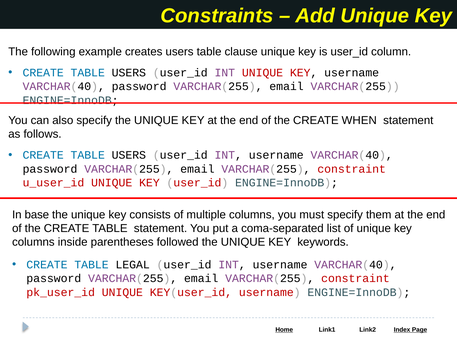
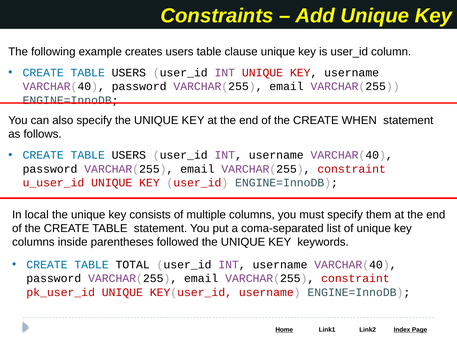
base: base -> local
LEGAL: LEGAL -> TOTAL
